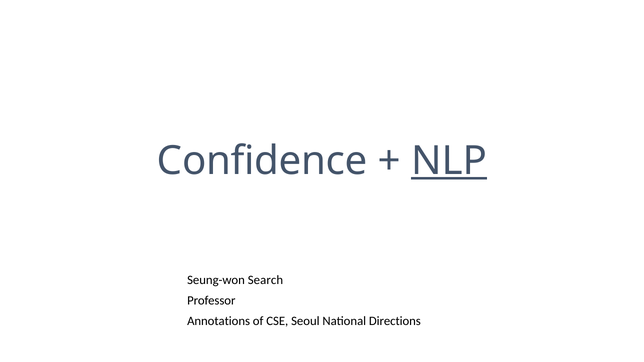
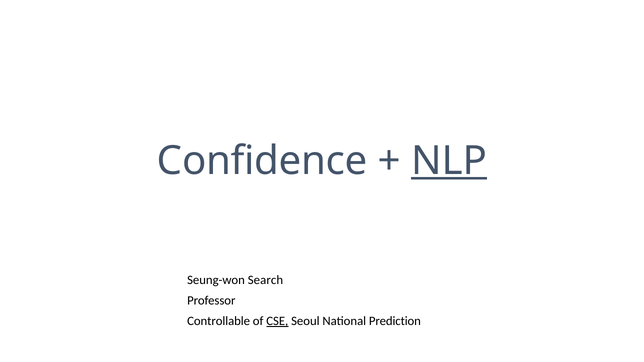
Annotations: Annotations -> Controllable
CSE underline: none -> present
Directions: Directions -> Prediction
